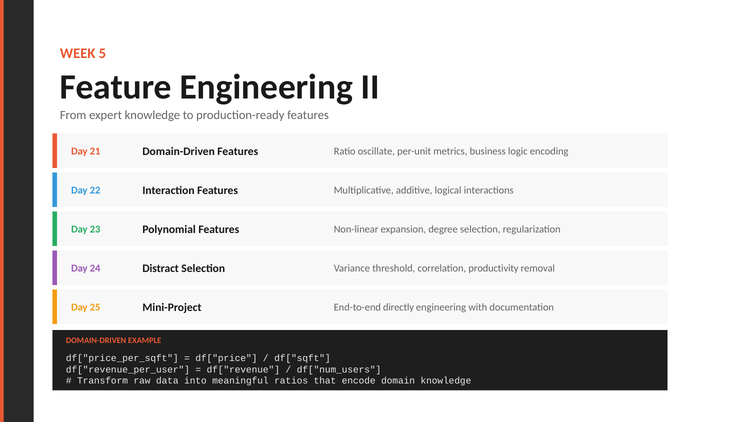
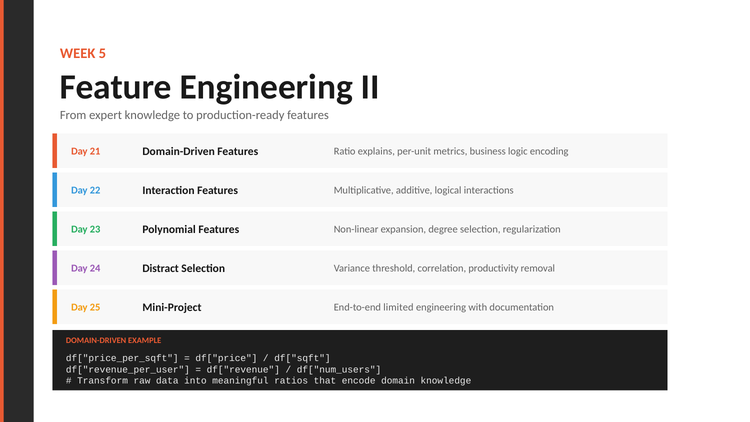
oscillate: oscillate -> explains
directly: directly -> limited
